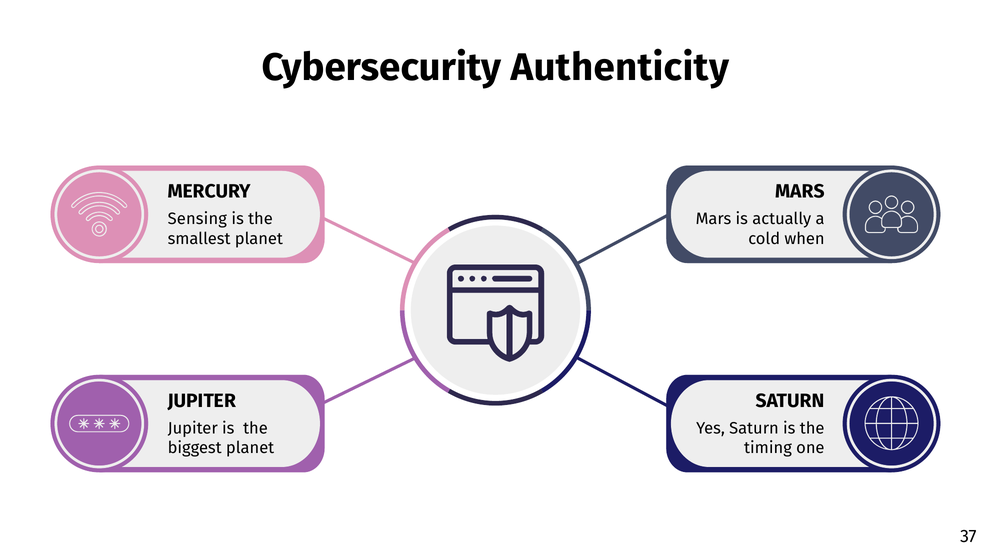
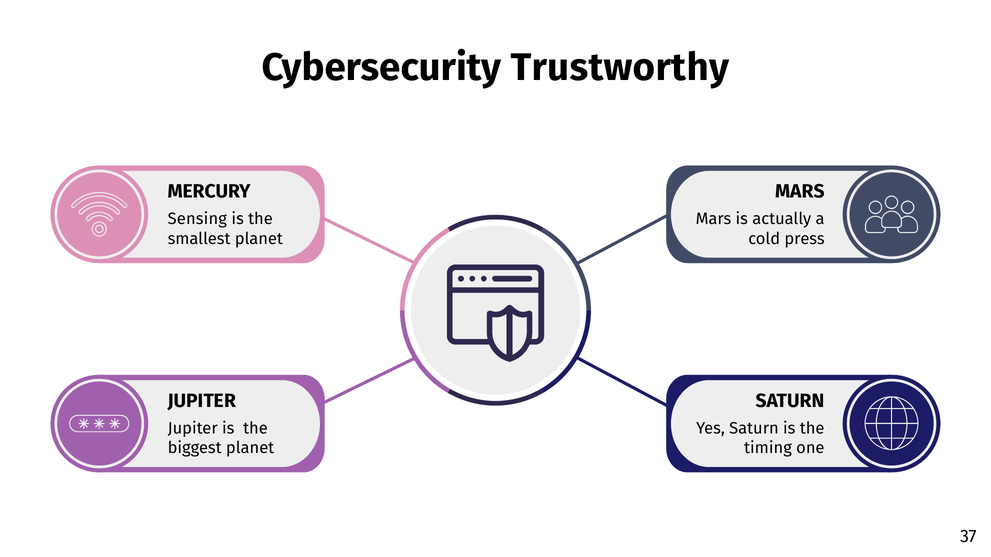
Authenticity: Authenticity -> Trustworthy
when: when -> press
